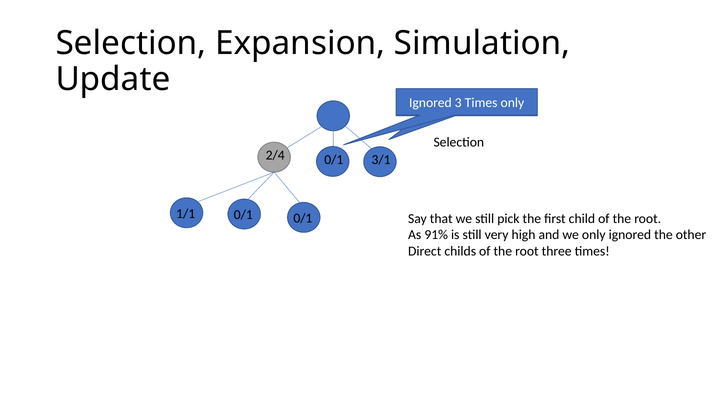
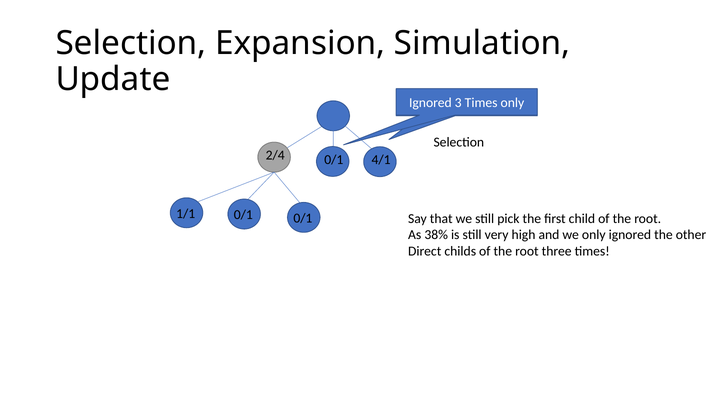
3/1: 3/1 -> 4/1
91%: 91% -> 38%
